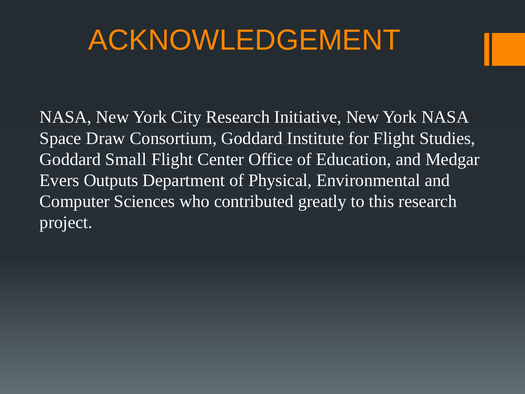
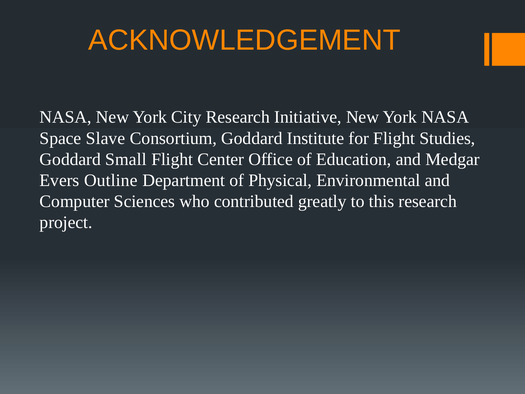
Draw: Draw -> Slave
Outputs: Outputs -> Outline
